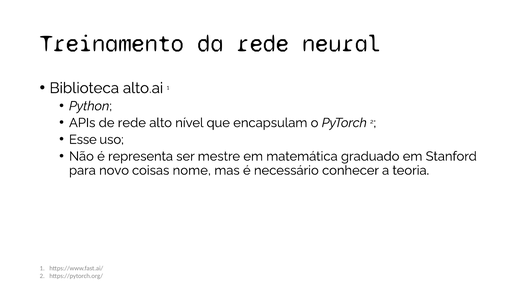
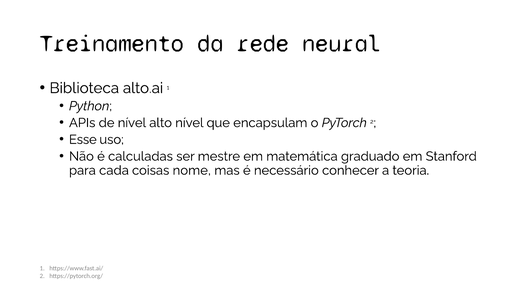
de rede: rede -> nível
representa: representa -> calculadas
novo: novo -> cada
